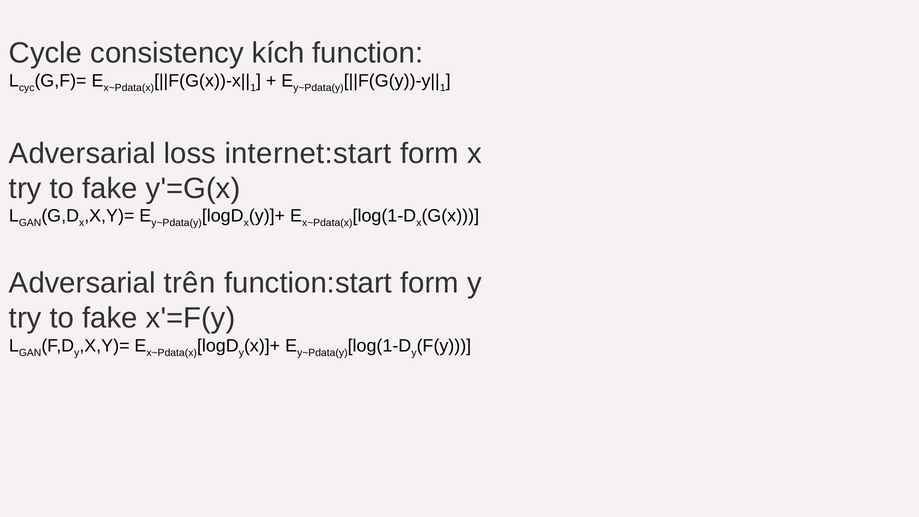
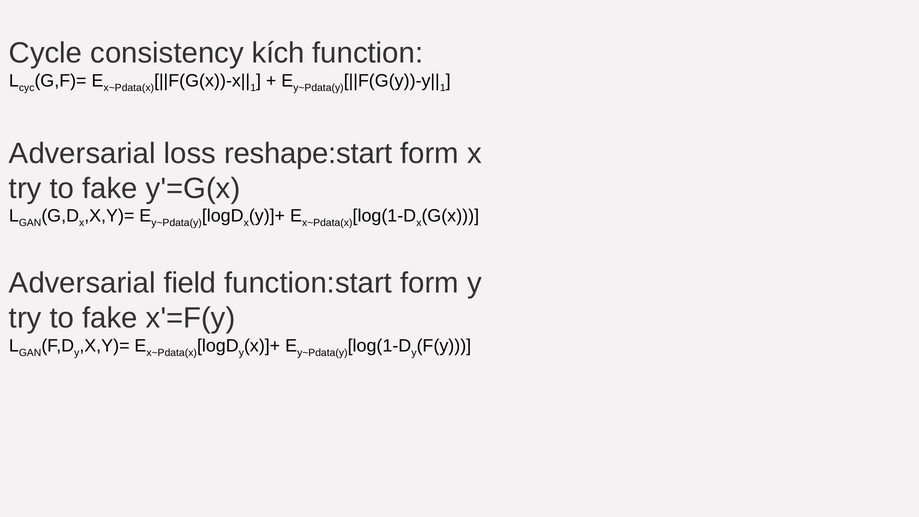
internet:start: internet:start -> reshape:start
trên: trên -> field
